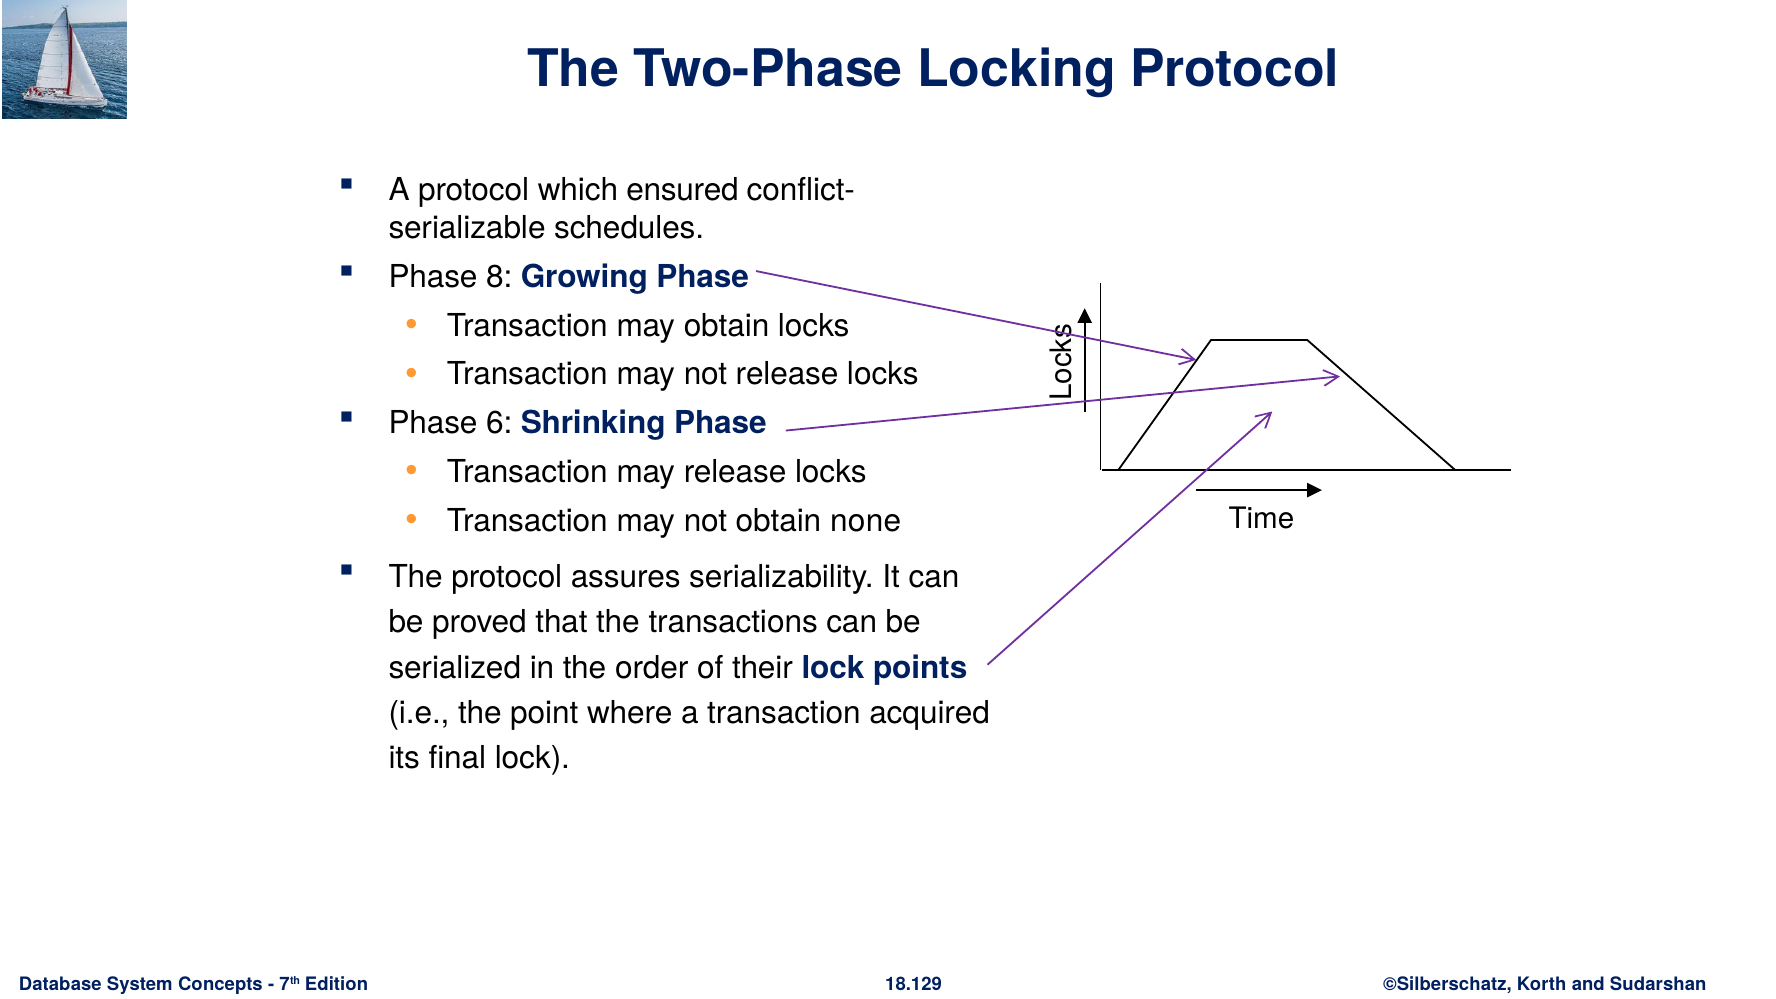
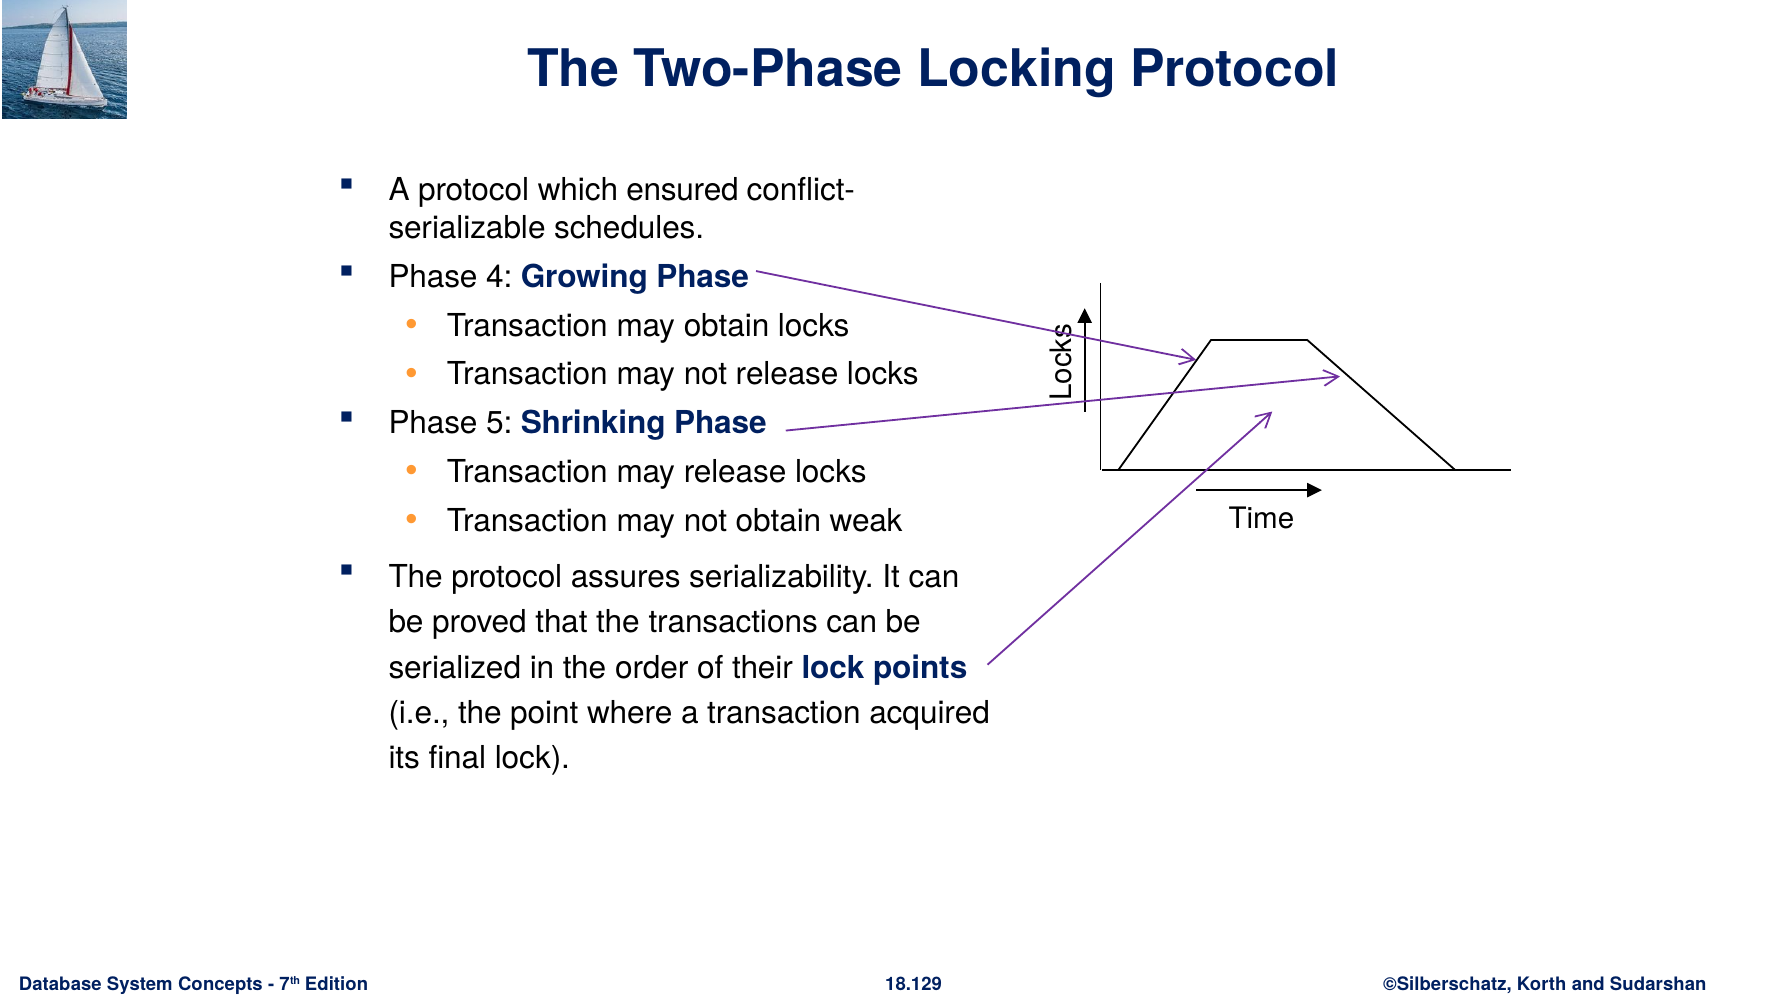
8: 8 -> 4
6: 6 -> 5
none: none -> weak
